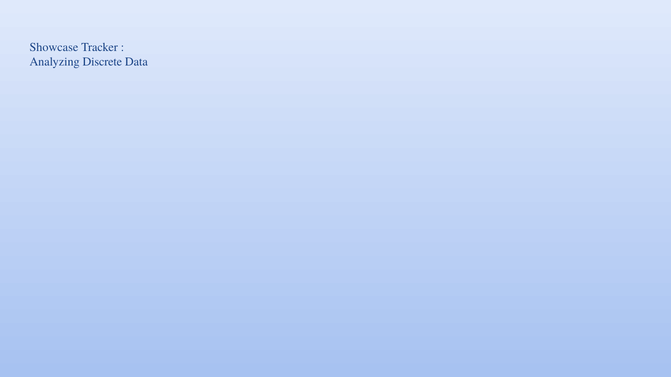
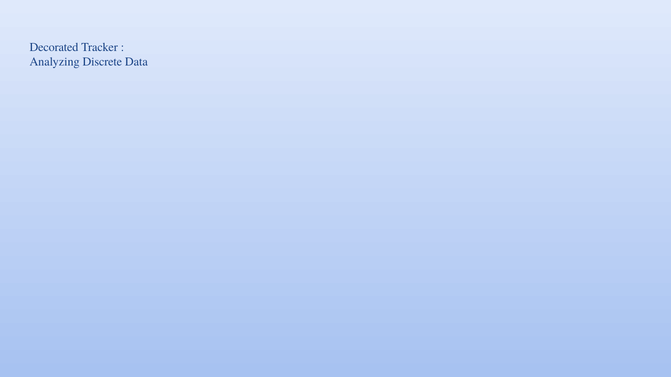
Showcase: Showcase -> Decorated
